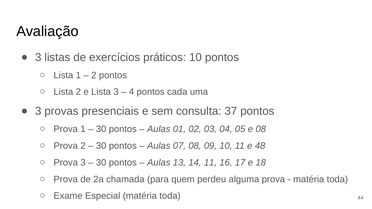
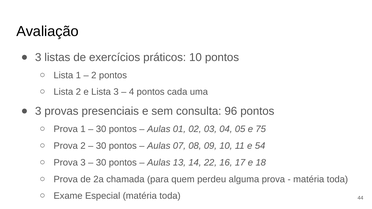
37: 37 -> 96
e 08: 08 -> 75
48: 48 -> 54
14 11: 11 -> 22
